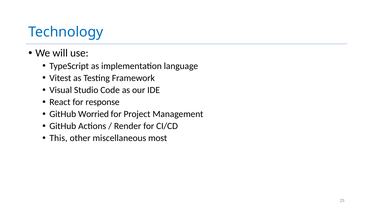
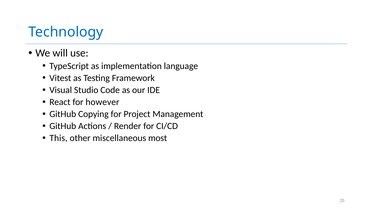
response: response -> however
Worried: Worried -> Copying
